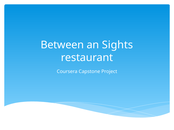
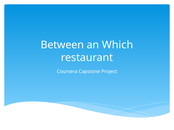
Sights: Sights -> Which
